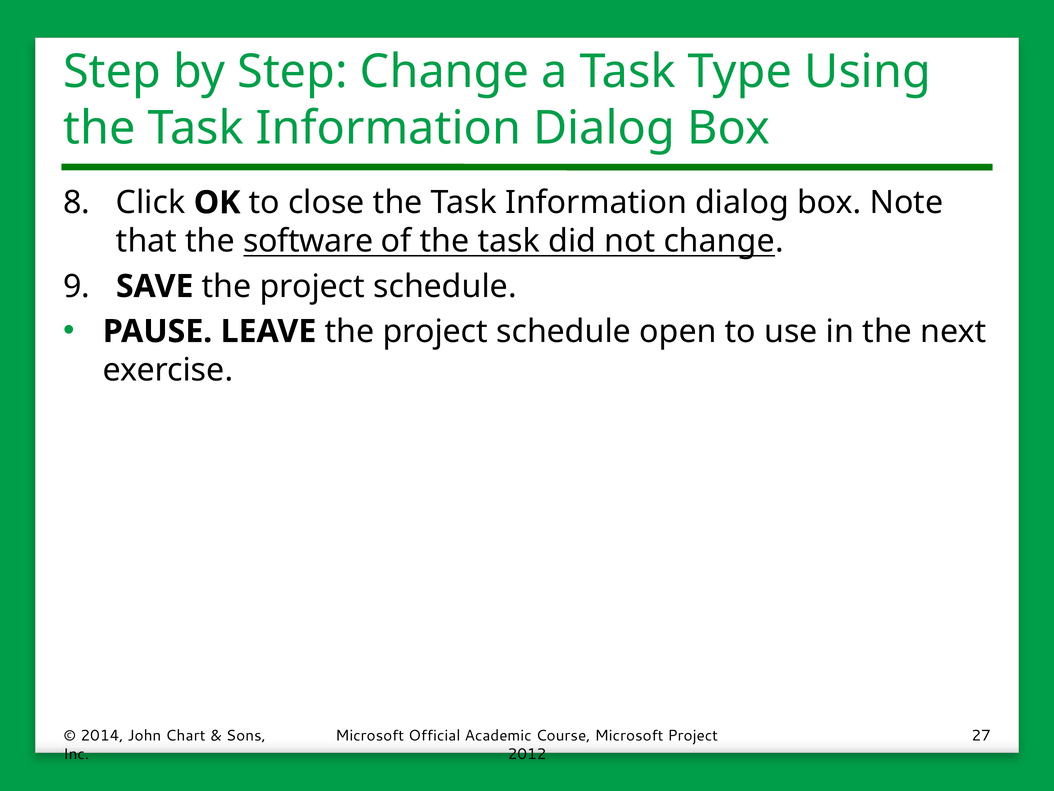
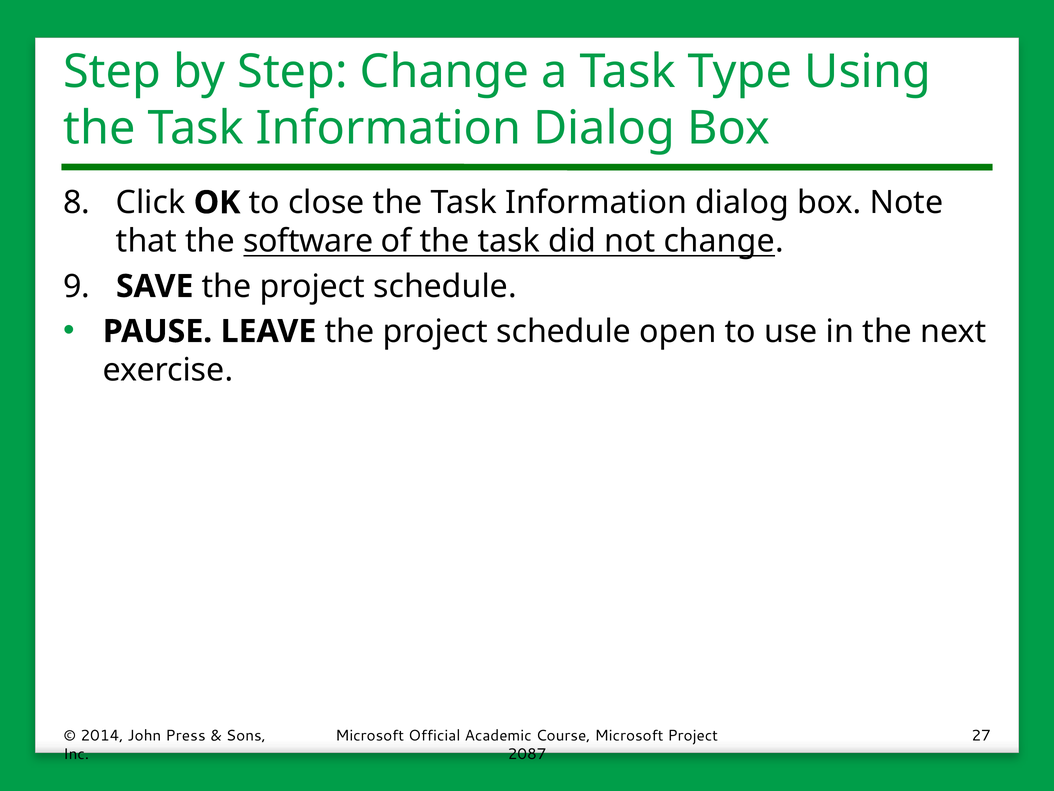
Chart: Chart -> Press
2012: 2012 -> 2087
